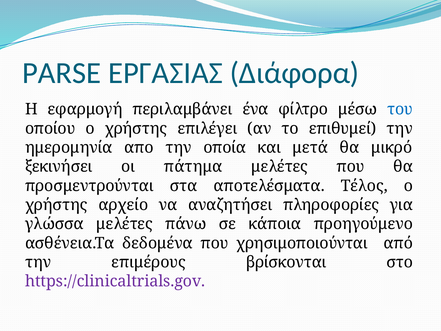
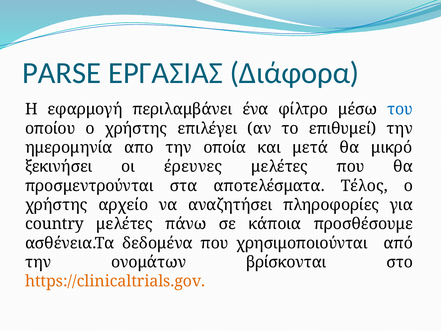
πάτημα: πάτημα -> έρευνες
γλώσσα: γλώσσα -> country
προηγούμενο: προηγούμενο -> προσθέσουμε
επιμέρους: επιμέρους -> ονομάτων
https://clinicaltrials.gov colour: purple -> orange
